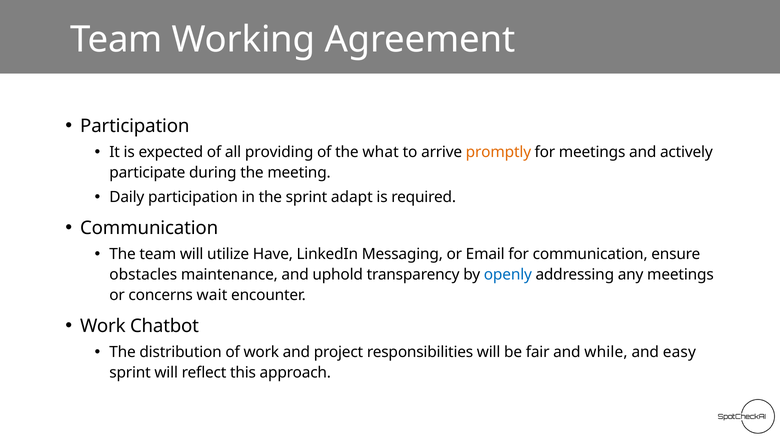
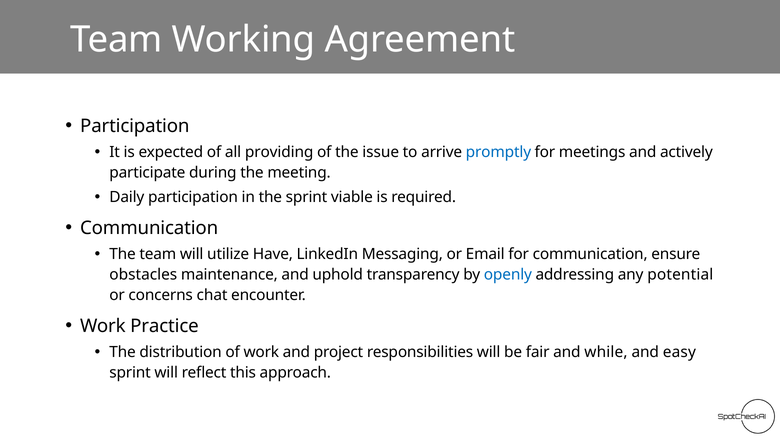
what: what -> issue
promptly colour: orange -> blue
adapt: adapt -> viable
any meetings: meetings -> potential
wait: wait -> chat
Chatbot: Chatbot -> Practice
